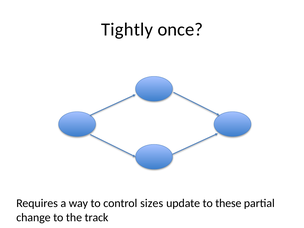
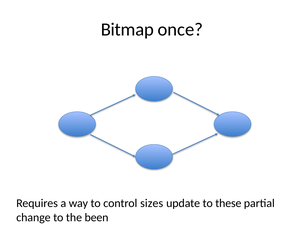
Tightly: Tightly -> Bitmap
track: track -> been
